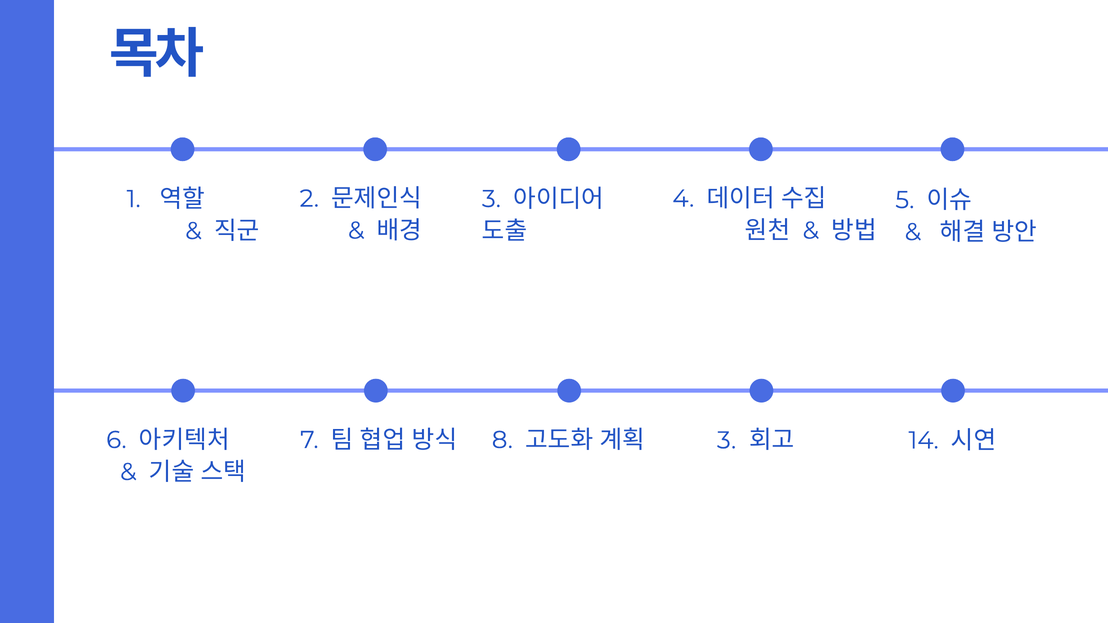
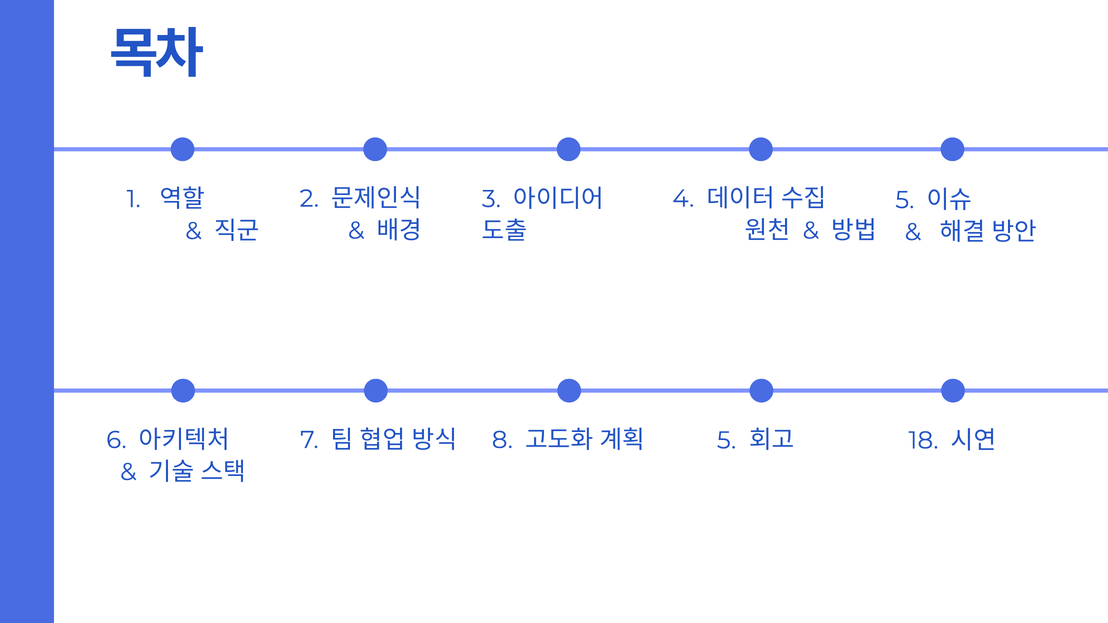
3 at (727, 441): 3 -> 5
14: 14 -> 18
